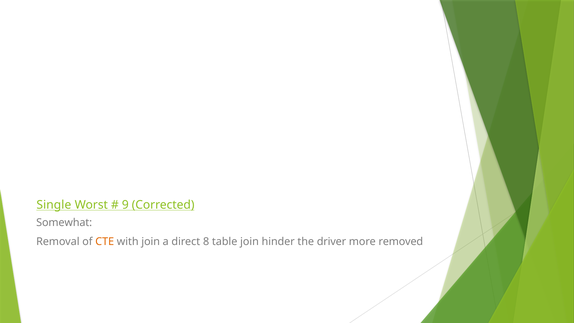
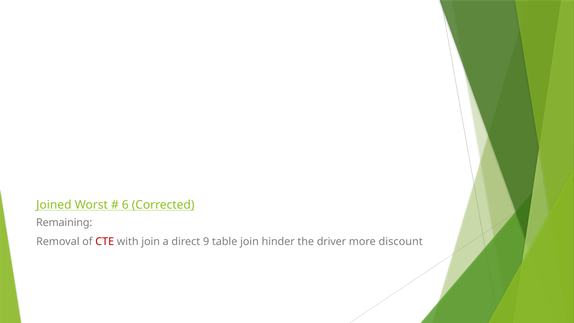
Single: Single -> Joined
9: 9 -> 6
Somewhat: Somewhat -> Remaining
CTE colour: orange -> red
8: 8 -> 9
removed: removed -> discount
